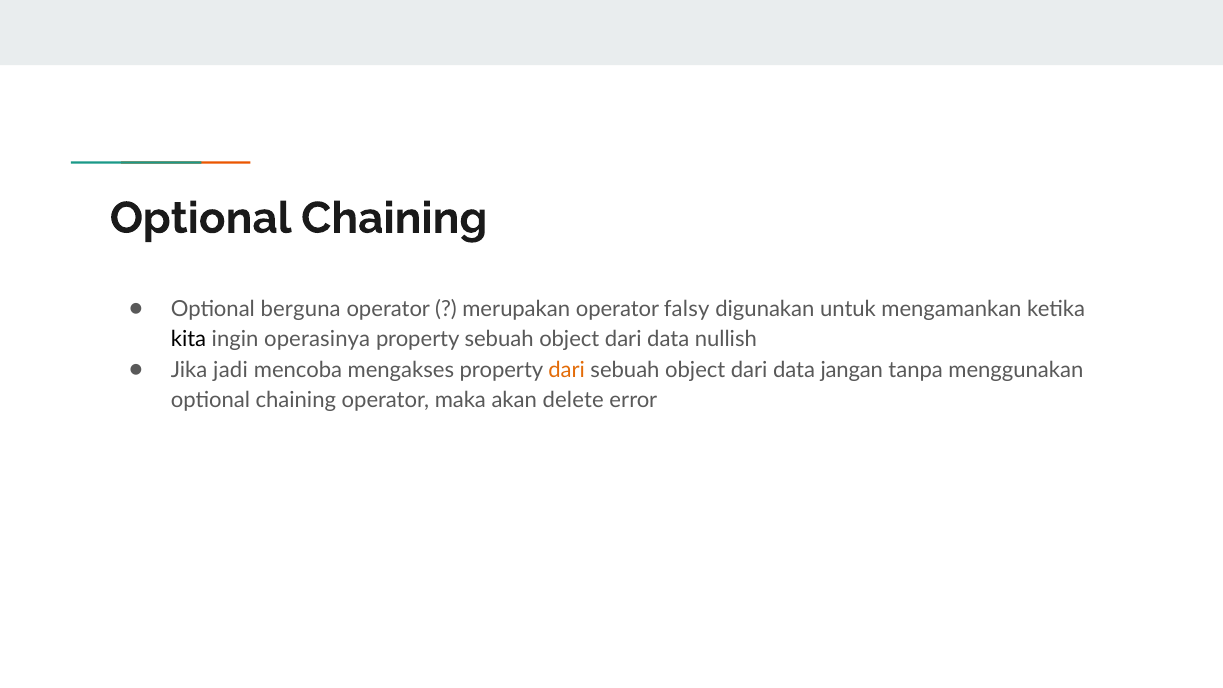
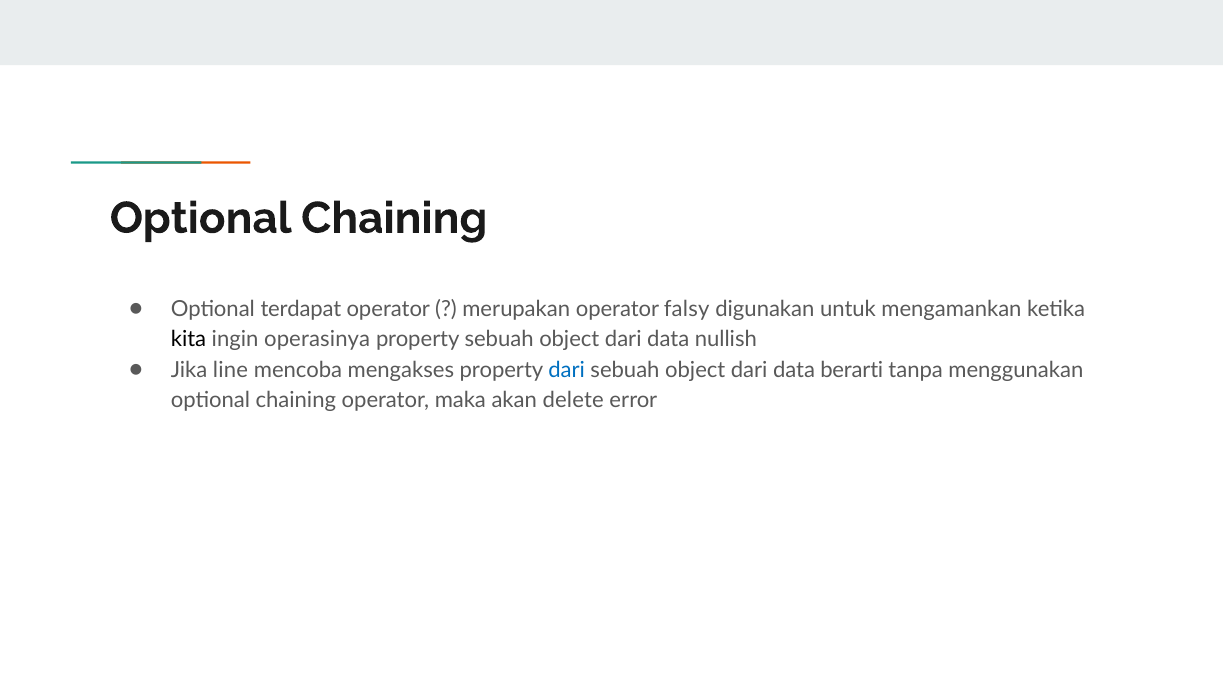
berguna: berguna -> terdapat
jadi: jadi -> line
dari at (567, 370) colour: orange -> blue
jangan: jangan -> berarti
